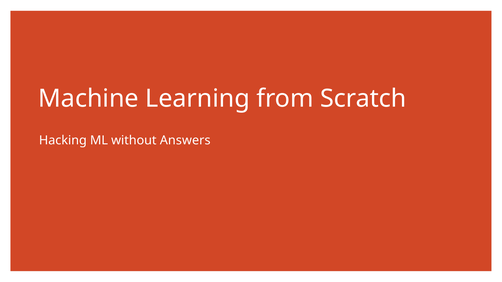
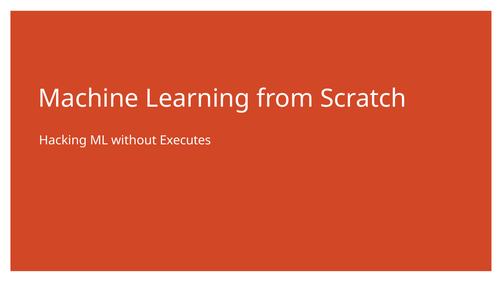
Answers: Answers -> Executes
